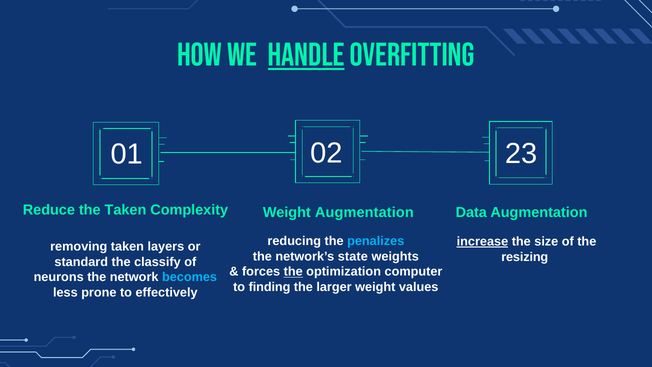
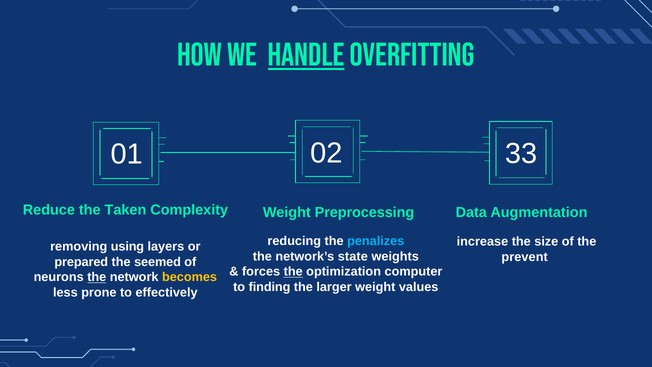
23: 23 -> 33
Weight Augmentation: Augmentation -> Preprocessing
increase underline: present -> none
removing taken: taken -> using
resizing: resizing -> prevent
standard: standard -> prepared
classify: classify -> seemed
the at (97, 277) underline: none -> present
becomes colour: light blue -> yellow
